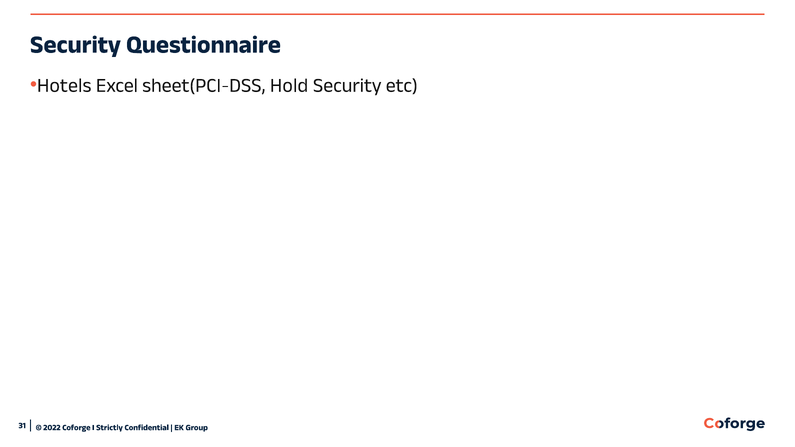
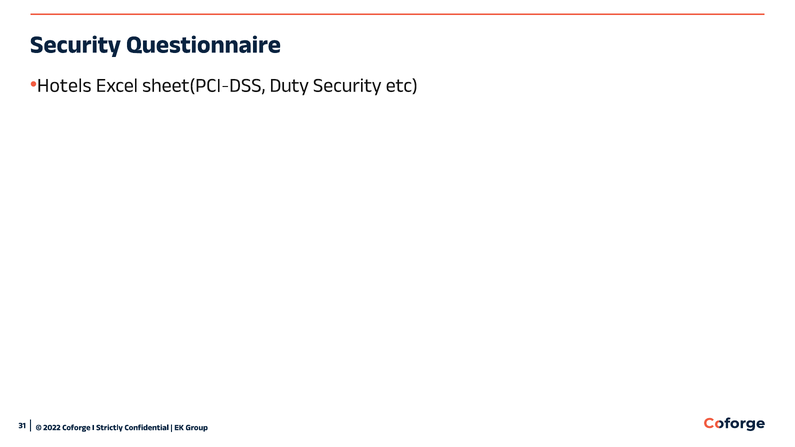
Hold: Hold -> Duty
